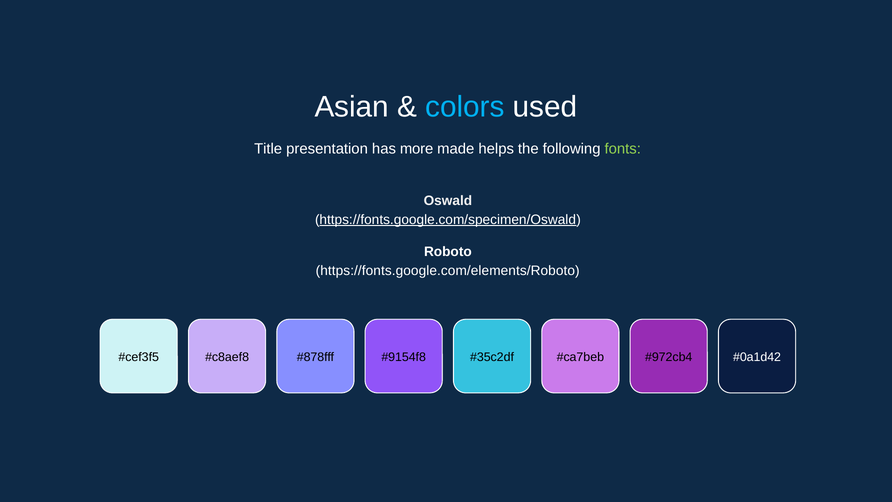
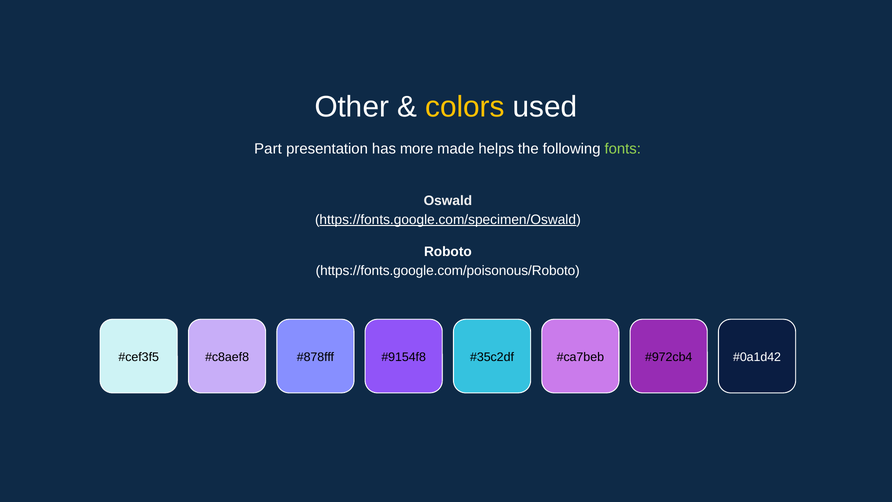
Asian: Asian -> Other
colors colour: light blue -> yellow
Title: Title -> Part
https://fonts.google.com/elements/Roboto: https://fonts.google.com/elements/Roboto -> https://fonts.google.com/poisonous/Roboto
